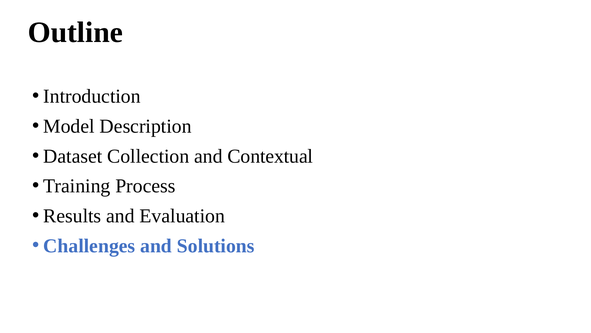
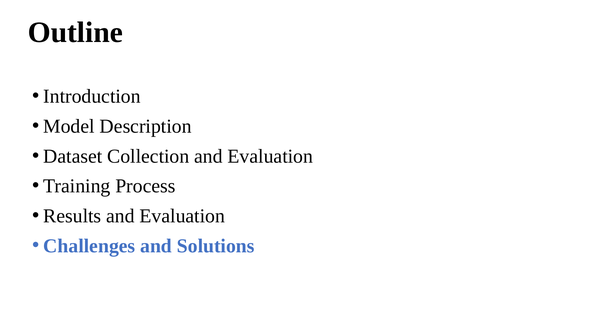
Collection and Contextual: Contextual -> Evaluation
